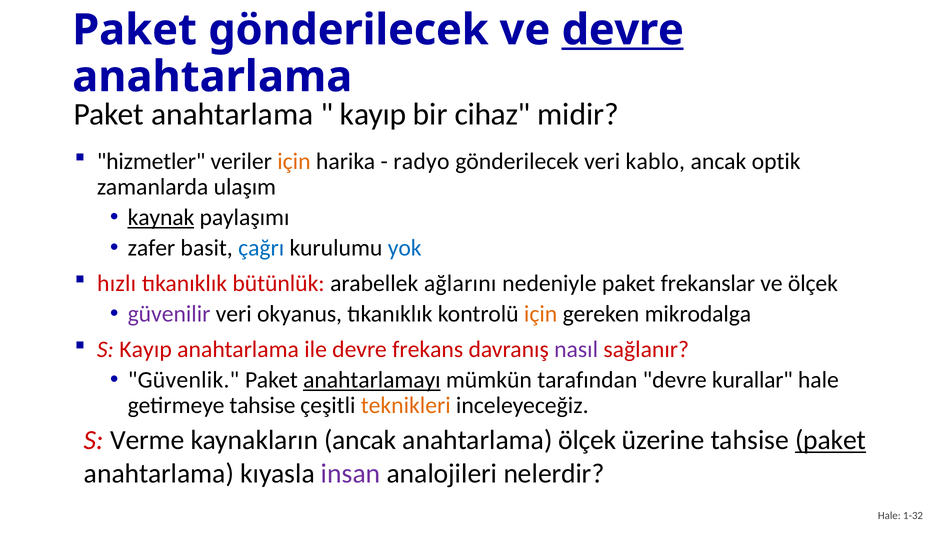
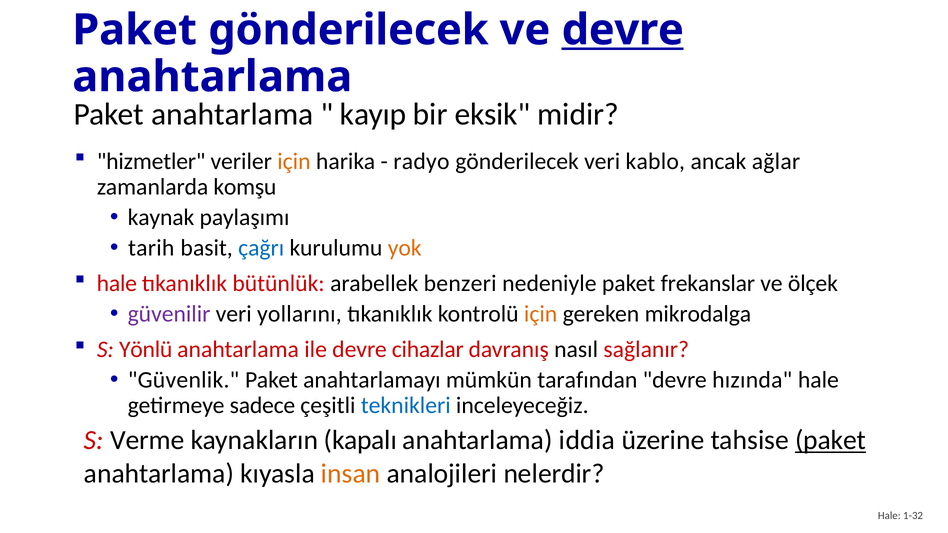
cihaz: cihaz -> eksik
optik: optik -> ağlar
ulaşım: ulaşım -> komşu
kaynak underline: present -> none
zafer: zafer -> tarih
yok colour: blue -> orange
hızlı at (117, 284): hızlı -> hale
ağlarını: ağlarını -> benzeri
okyanus: okyanus -> yollarını
S Kayıp: Kayıp -> Yönlü
frekans: frekans -> cihazlar
nasıl colour: purple -> black
anahtarlamayı underline: present -> none
kurallar: kurallar -> hızında
getirmeye tahsise: tahsise -> sadece
teknikleri colour: orange -> blue
kaynakların ancak: ancak -> kapalı
anahtarlama ölçek: ölçek -> iddia
insan colour: purple -> orange
